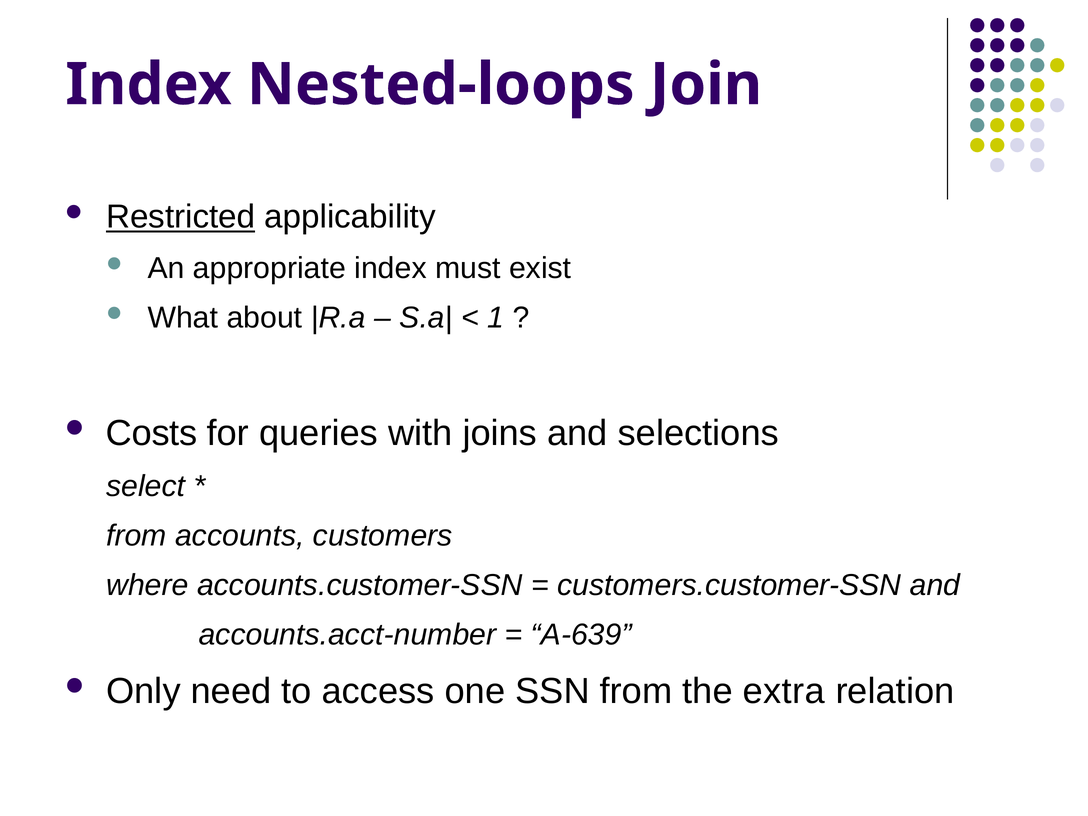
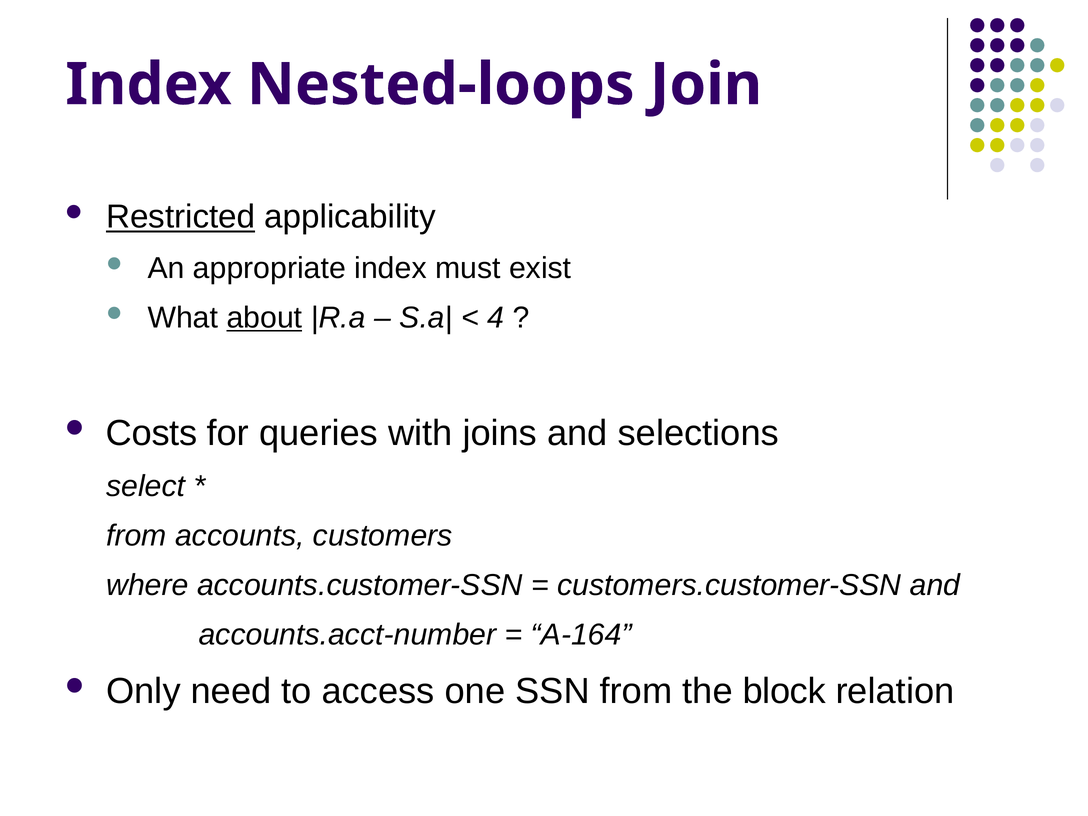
about underline: none -> present
1: 1 -> 4
A-639: A-639 -> A-164
extra: extra -> block
